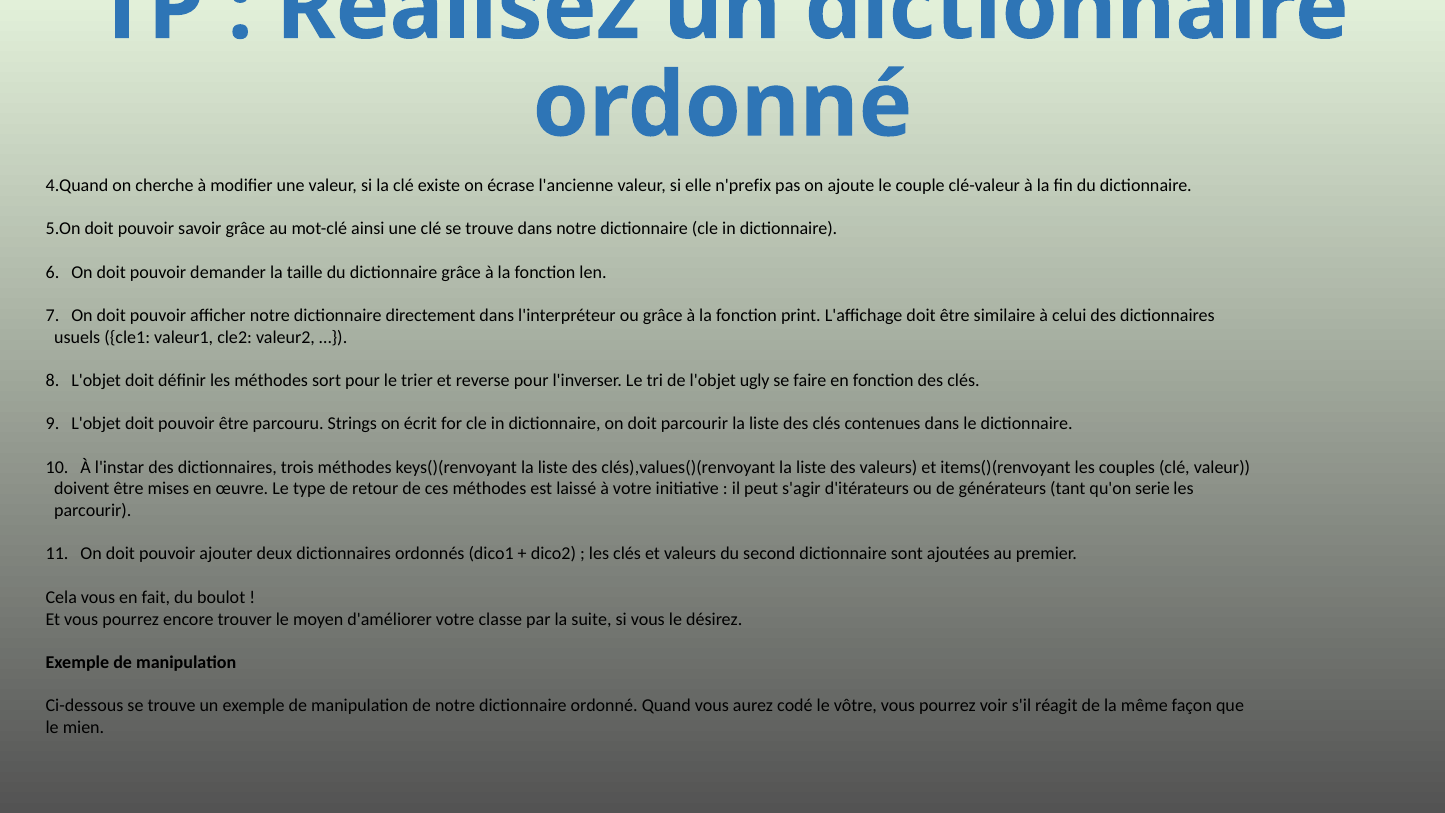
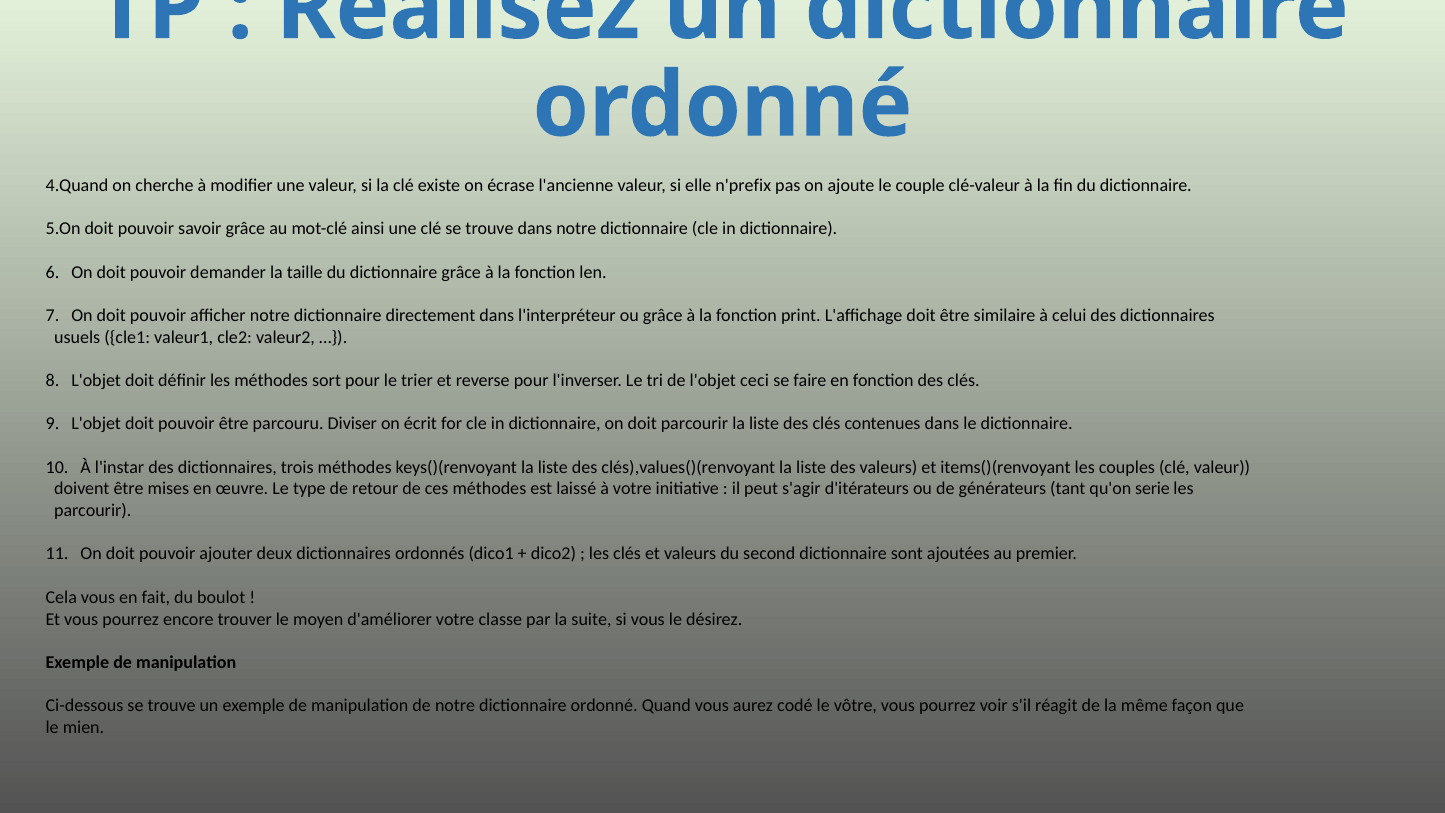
ugly: ugly -> ceci
Strings: Strings -> Diviser
